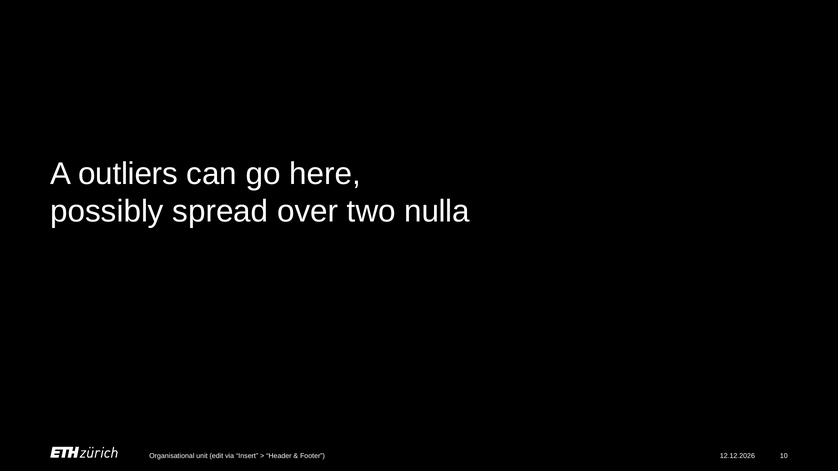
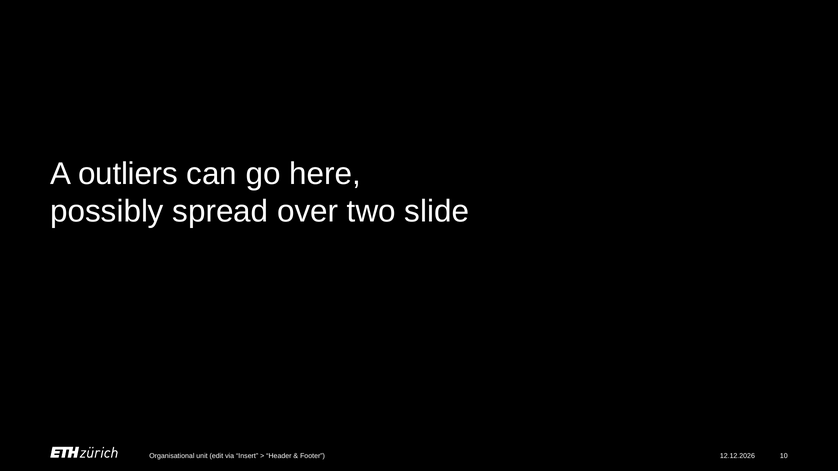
nulla: nulla -> slide
